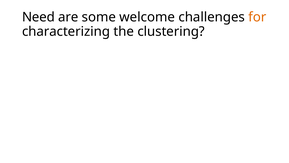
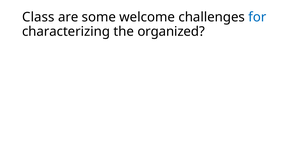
Need: Need -> Class
for colour: orange -> blue
clustering: clustering -> organized
